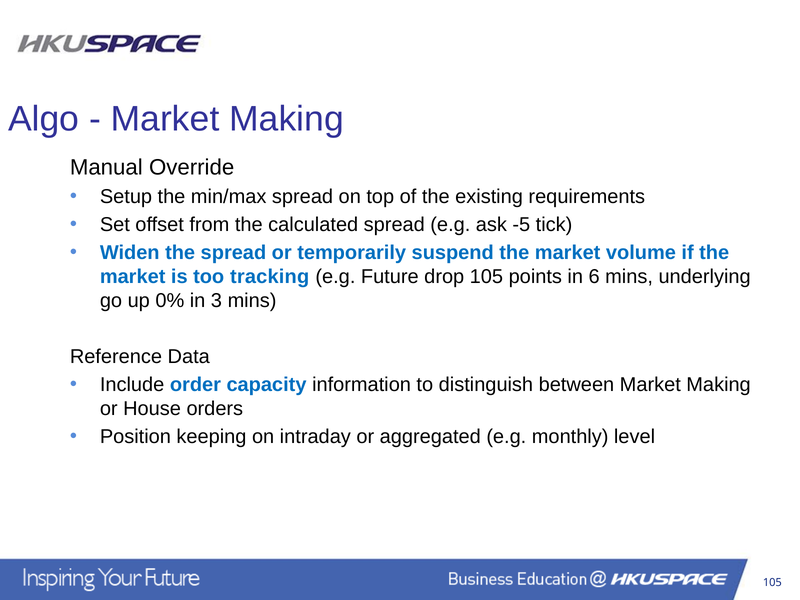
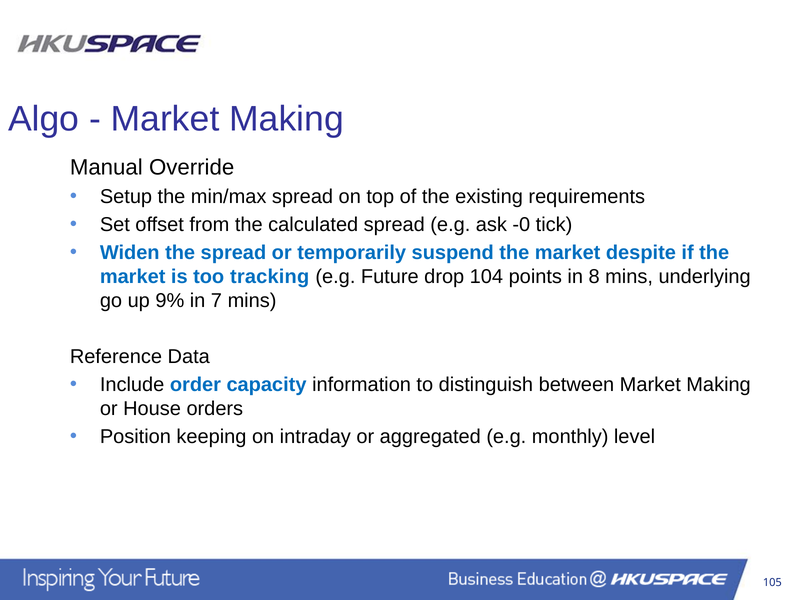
-5: -5 -> -0
volume: volume -> despite
drop 105: 105 -> 104
6: 6 -> 8
0%: 0% -> 9%
3: 3 -> 7
